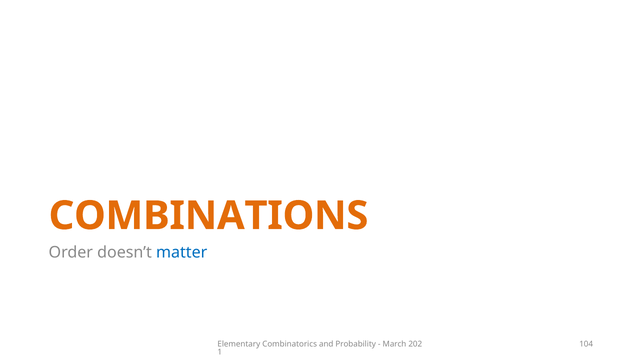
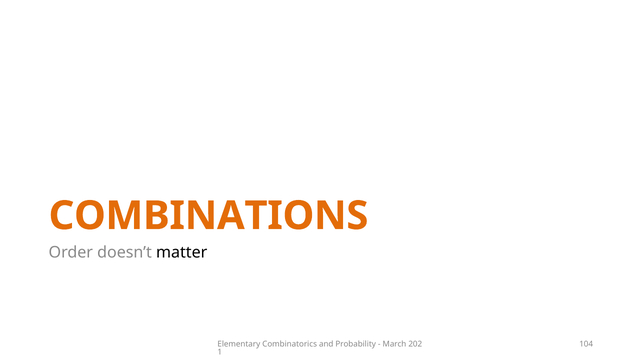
matter colour: blue -> black
